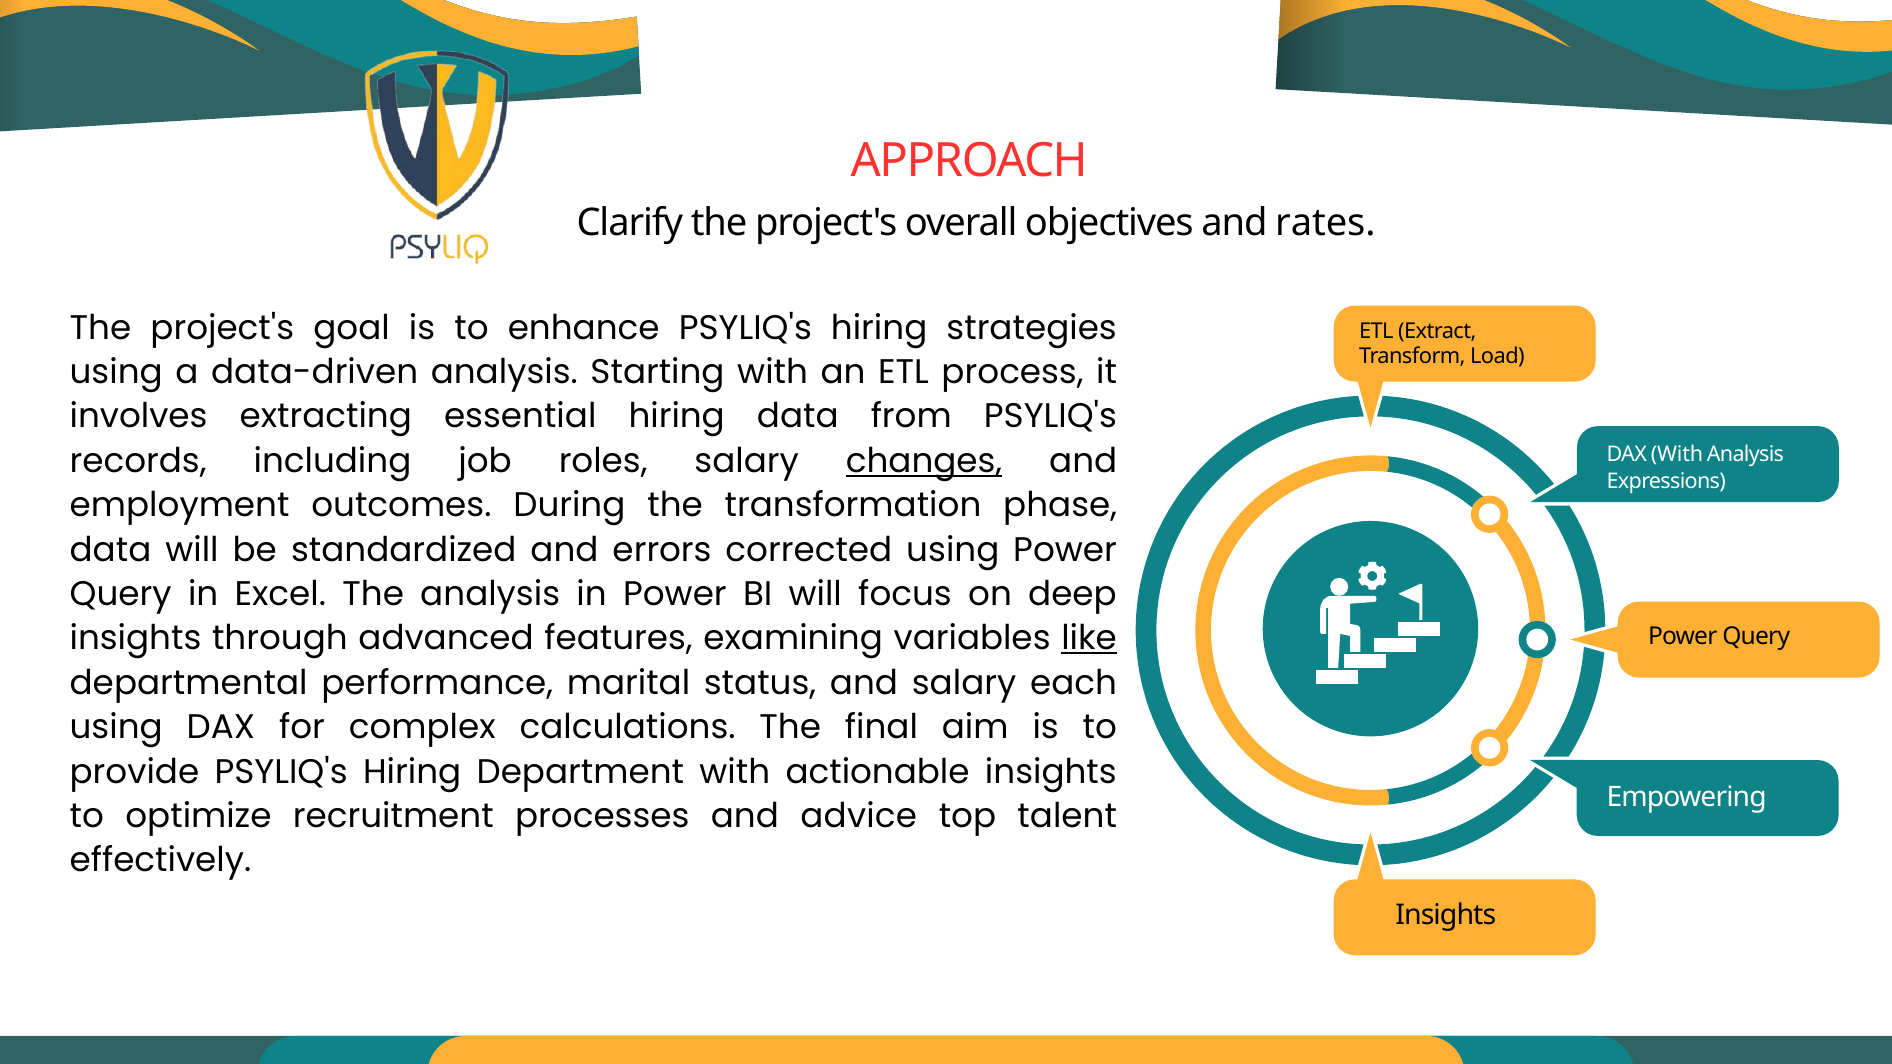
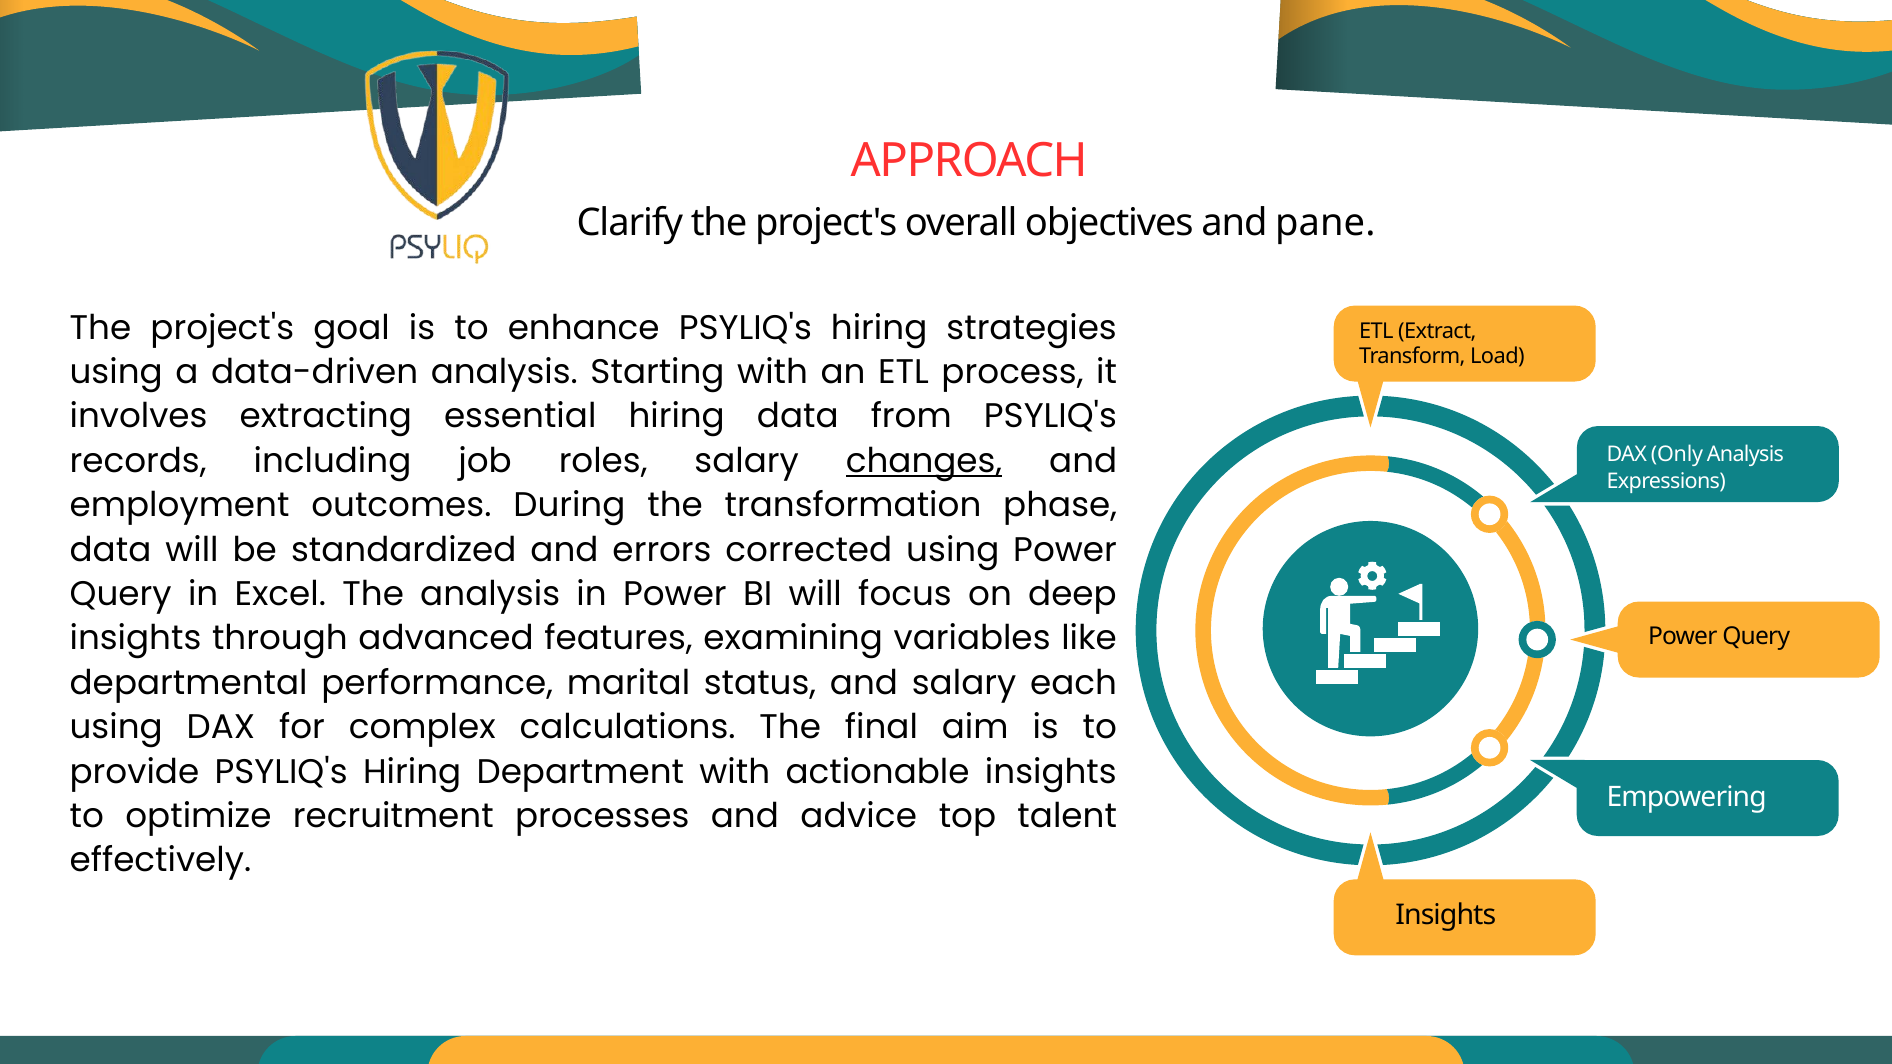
rates: rates -> pane
DAX With: With -> Only
like underline: present -> none
